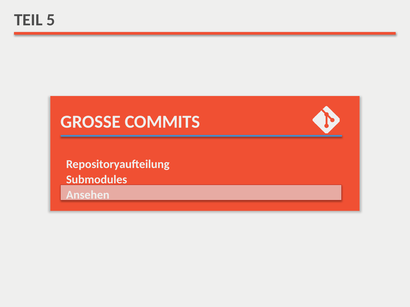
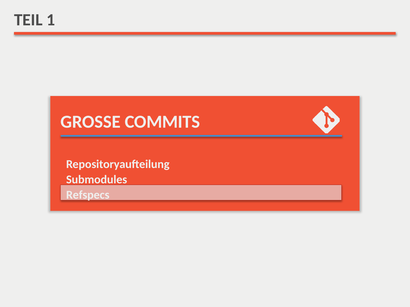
5: 5 -> 1
Ansehen: Ansehen -> Refspecs
